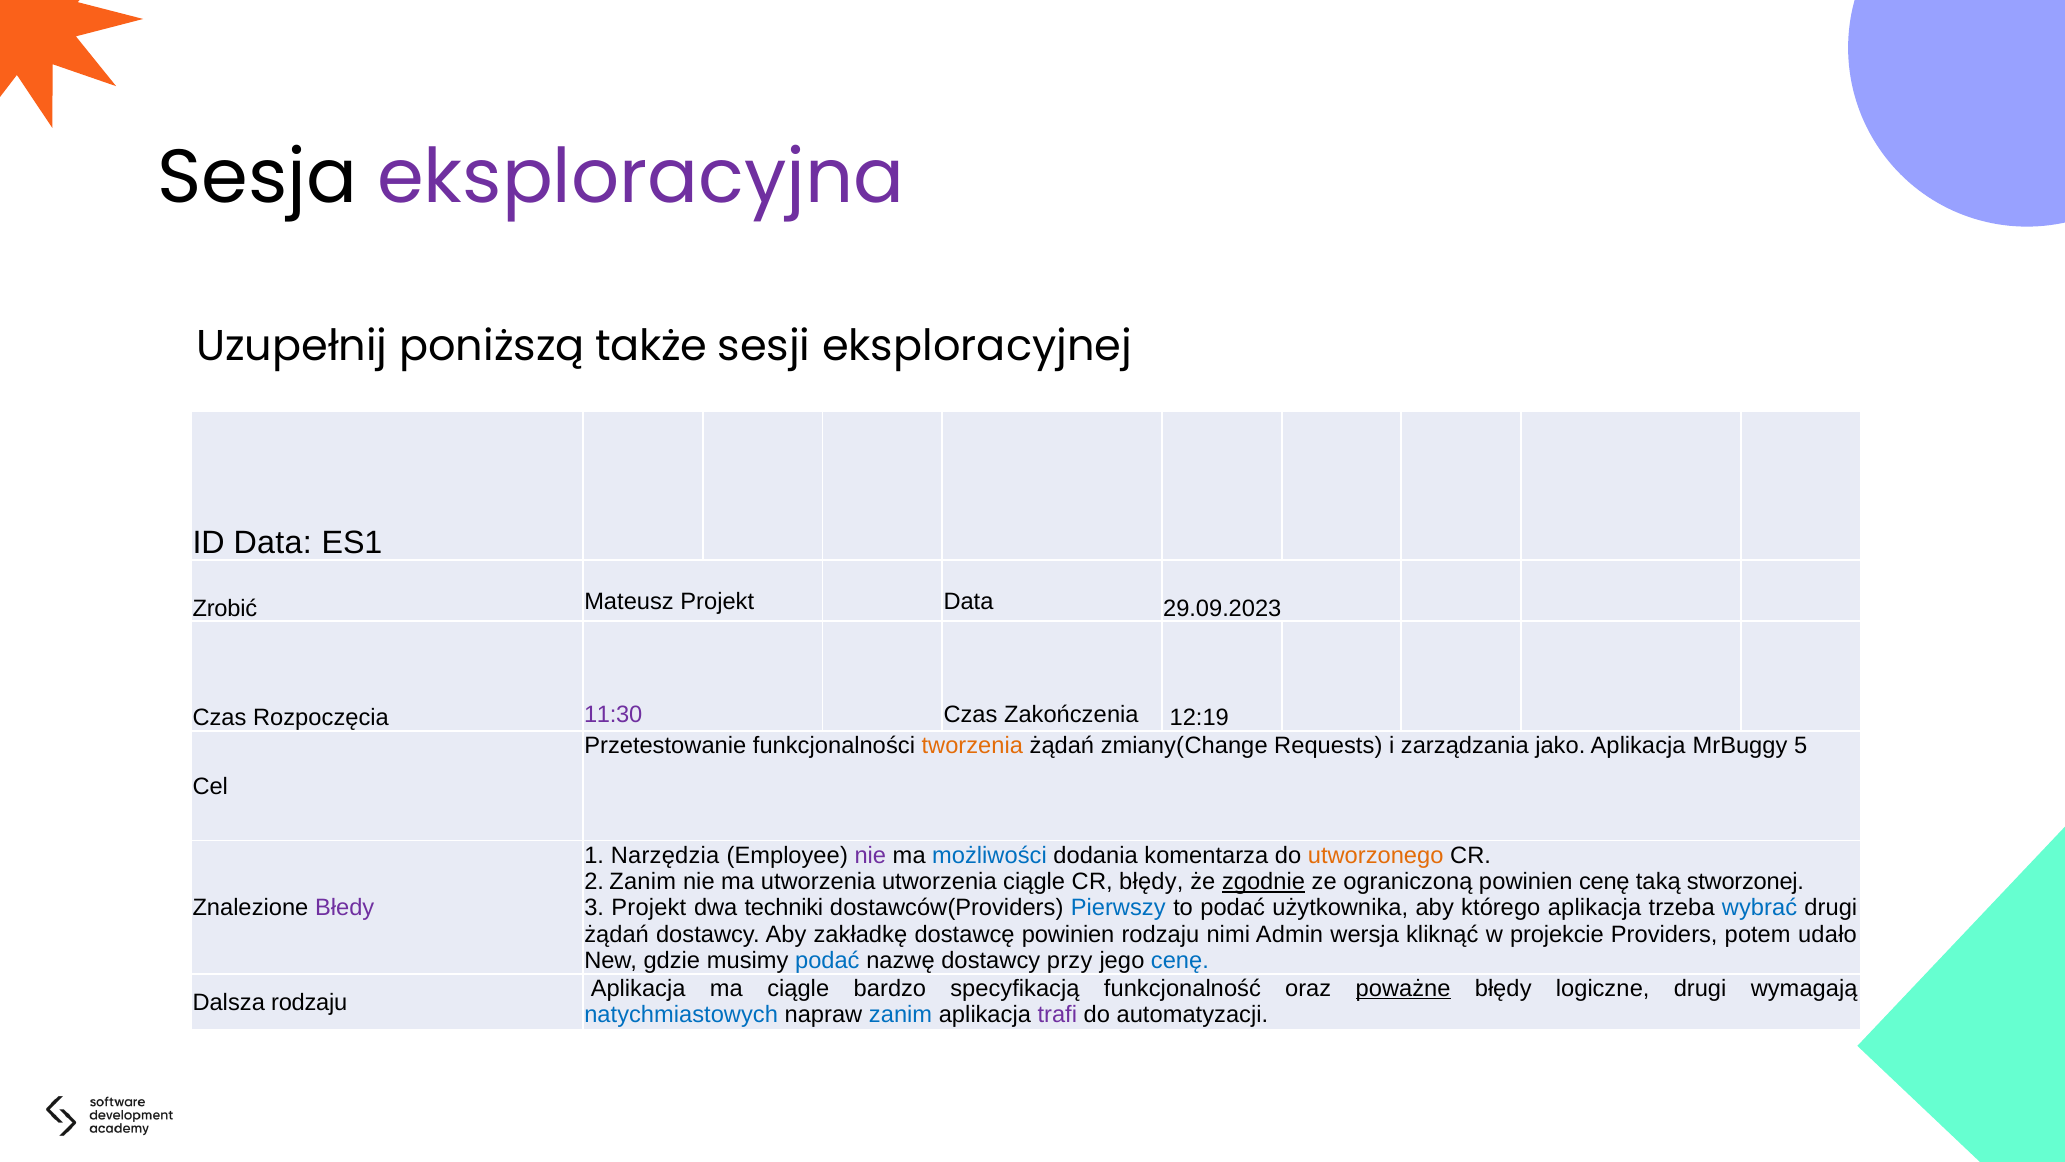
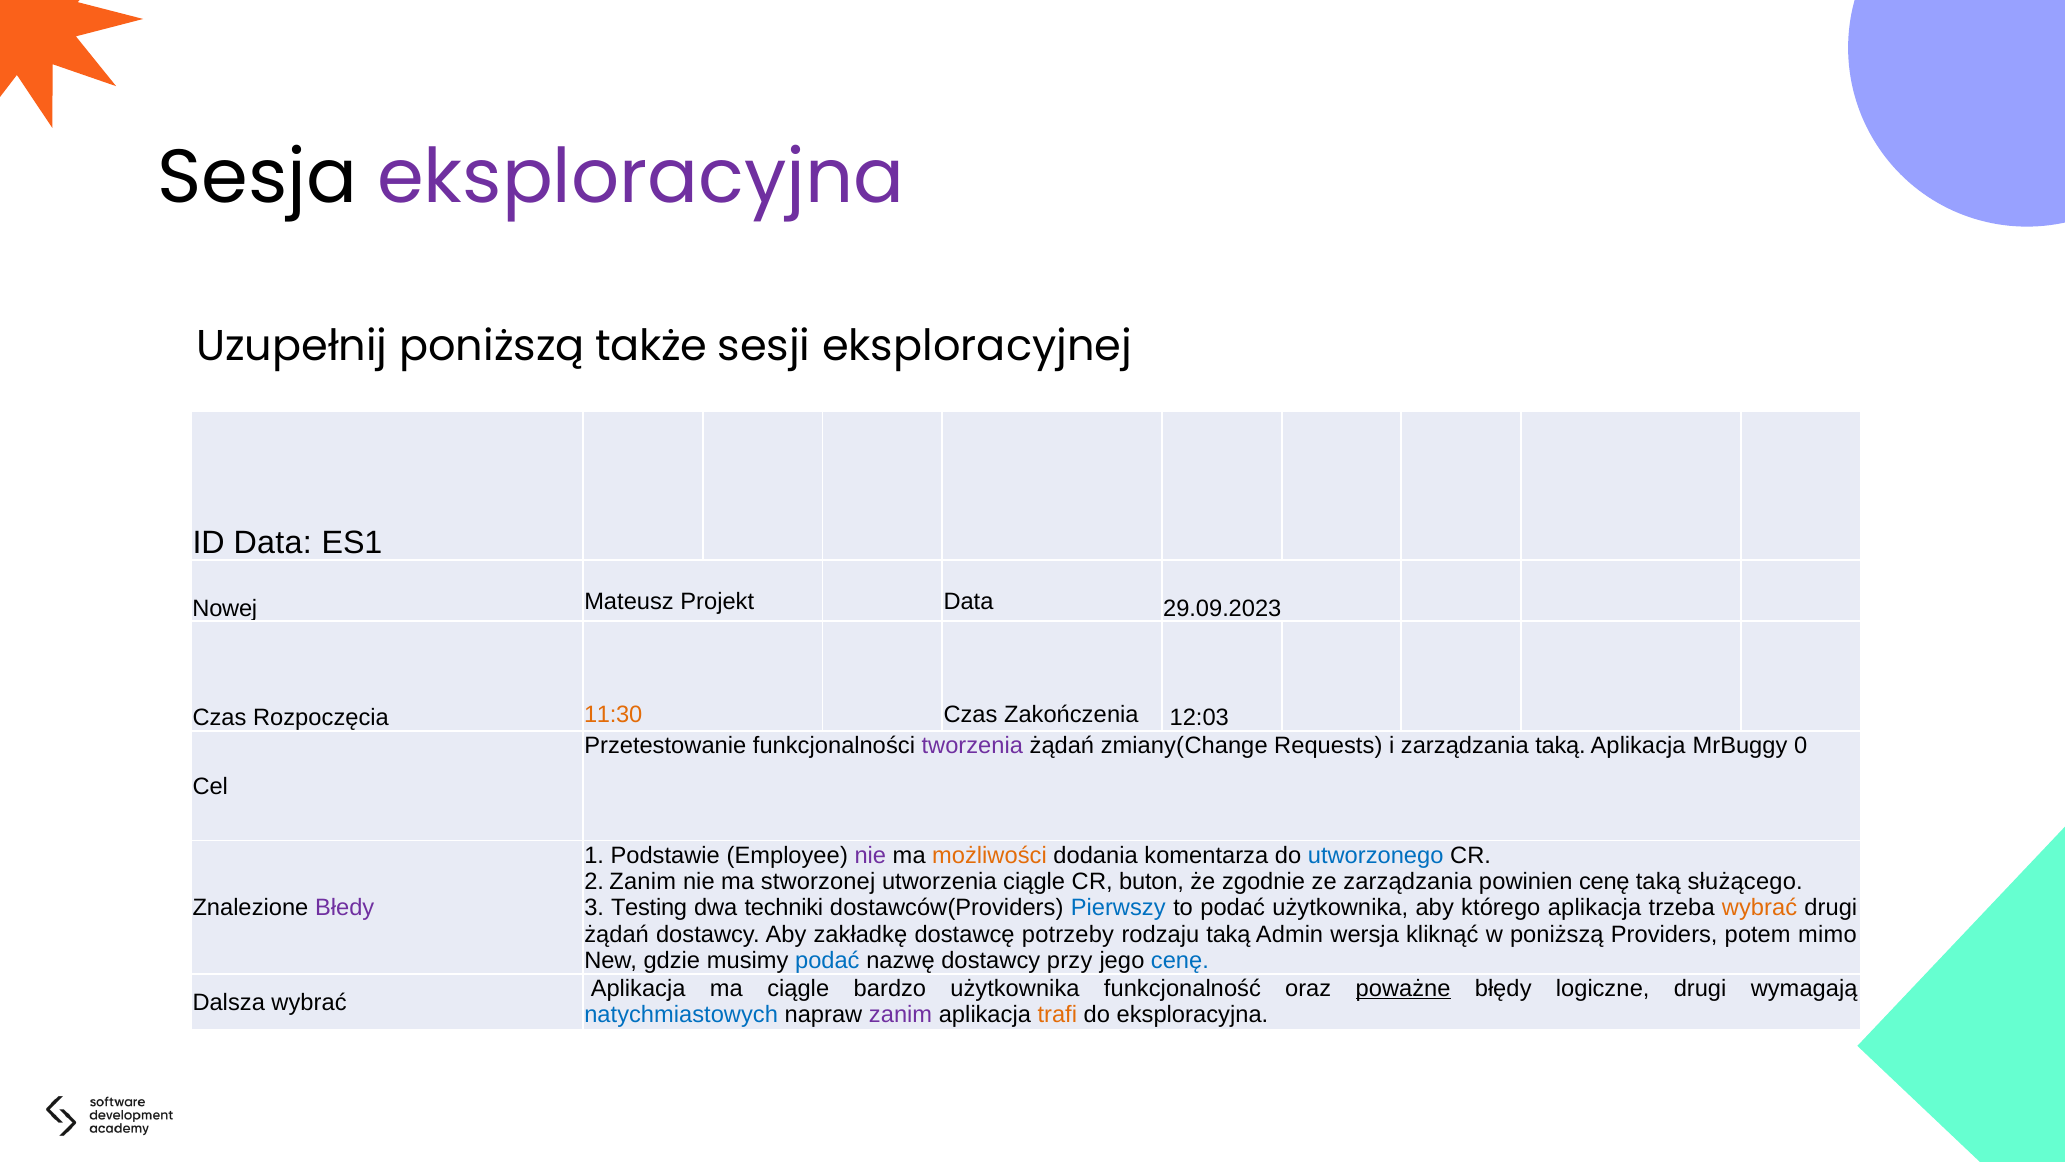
Zrobić: Zrobić -> Nowej
11:30 colour: purple -> orange
12:19: 12:19 -> 12:03
tworzenia colour: orange -> purple
zarządzania jako: jako -> taką
5: 5 -> 0
Narzędzia: Narzędzia -> Podstawie
możliwości colour: blue -> orange
utworzonego colour: orange -> blue
ma utworzenia: utworzenia -> stworzonej
CR błędy: błędy -> buton
zgodnie underline: present -> none
ze ograniczoną: ograniczoną -> zarządzania
stworzonej: stworzonej -> służącego
3 Projekt: Projekt -> Testing
wybrać at (1760, 908) colour: blue -> orange
dostawcę powinien: powinien -> potrzeby
rodzaju nimi: nimi -> taką
w projekcie: projekcie -> poniższą
udało: udało -> mimo
bardzo specyfikacją: specyfikacją -> użytkownika
Dalsza rodzaju: rodzaju -> wybrać
zanim at (901, 1014) colour: blue -> purple
trafi colour: purple -> orange
do automatyzacji: automatyzacji -> eksploracyjna
